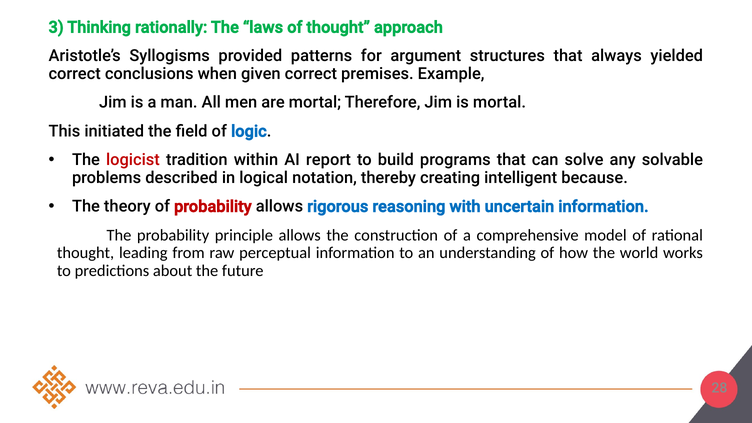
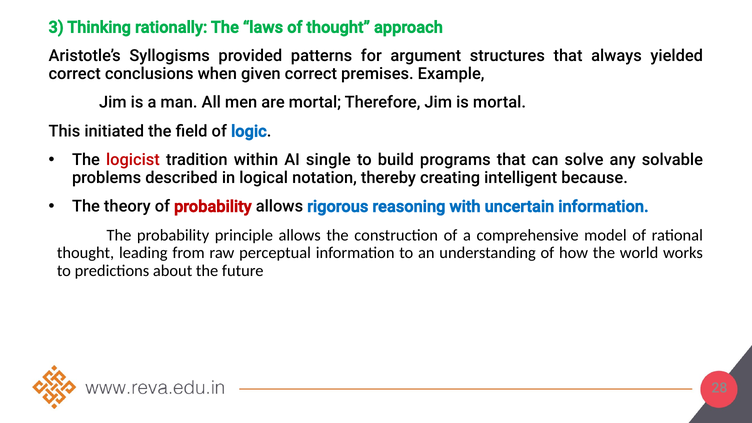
report: report -> single
